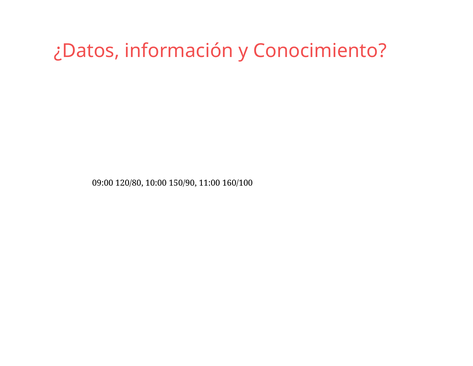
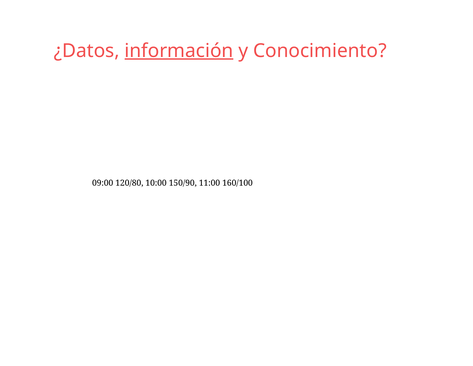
información underline: none -> present
